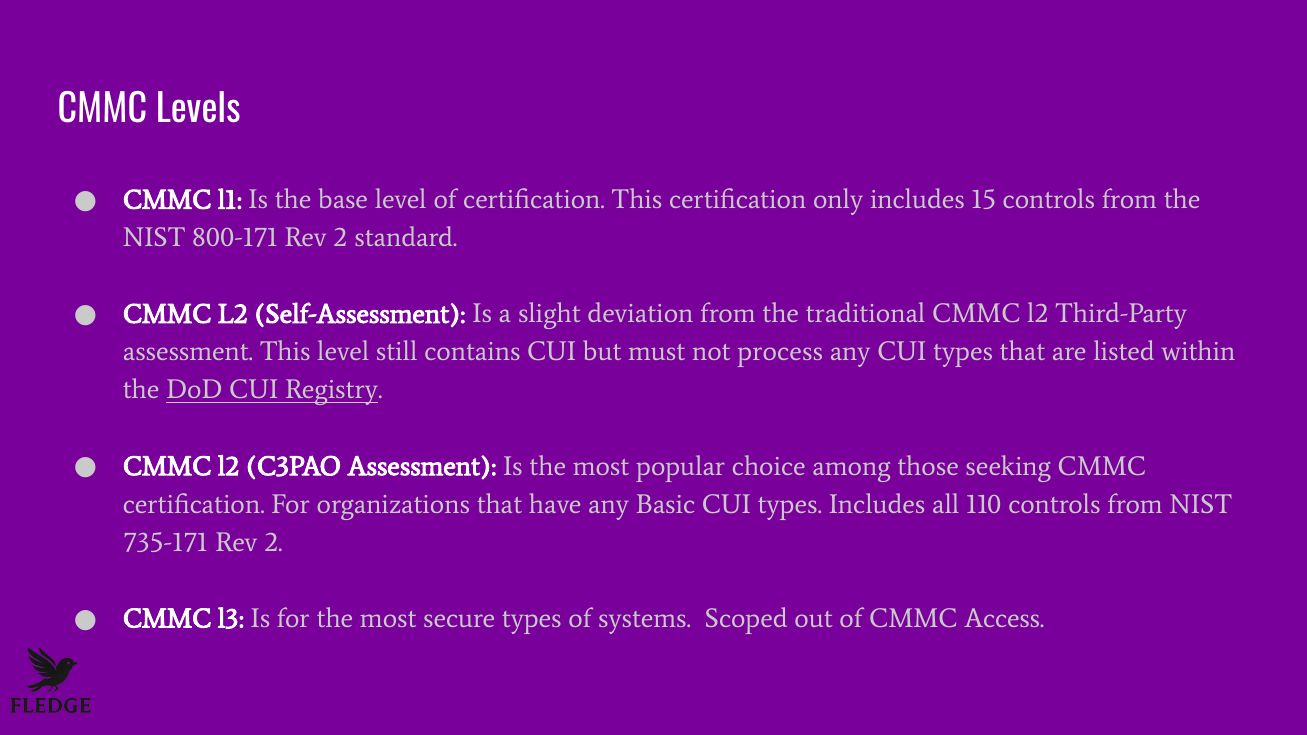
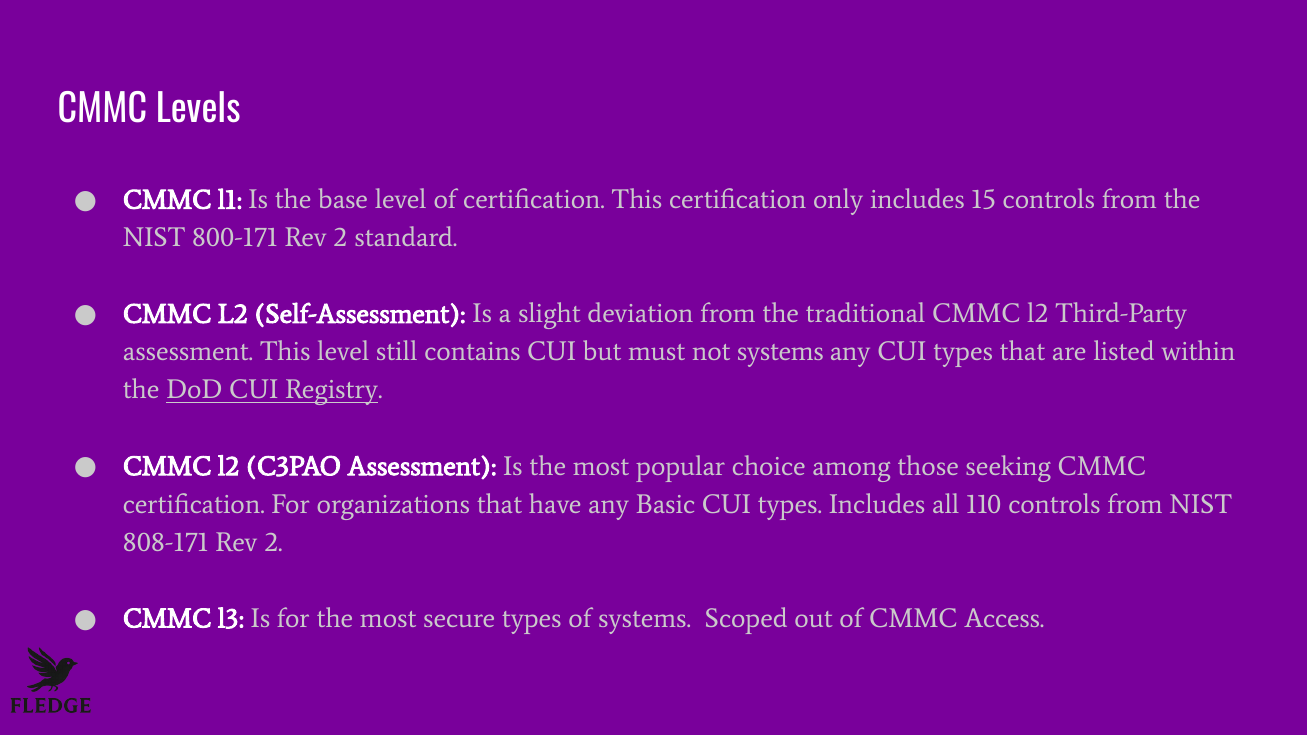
not process: process -> systems
735-171: 735-171 -> 808-171
